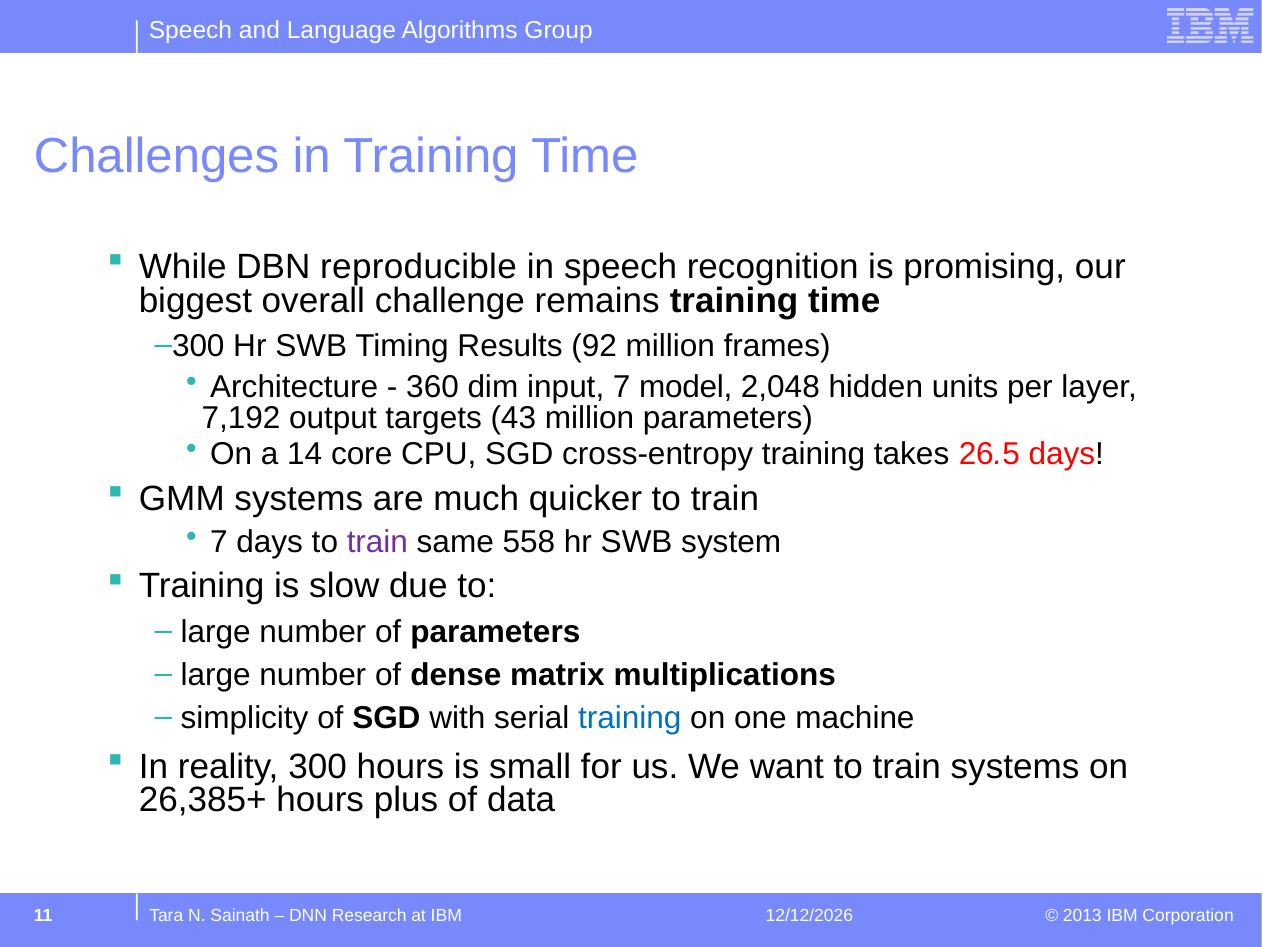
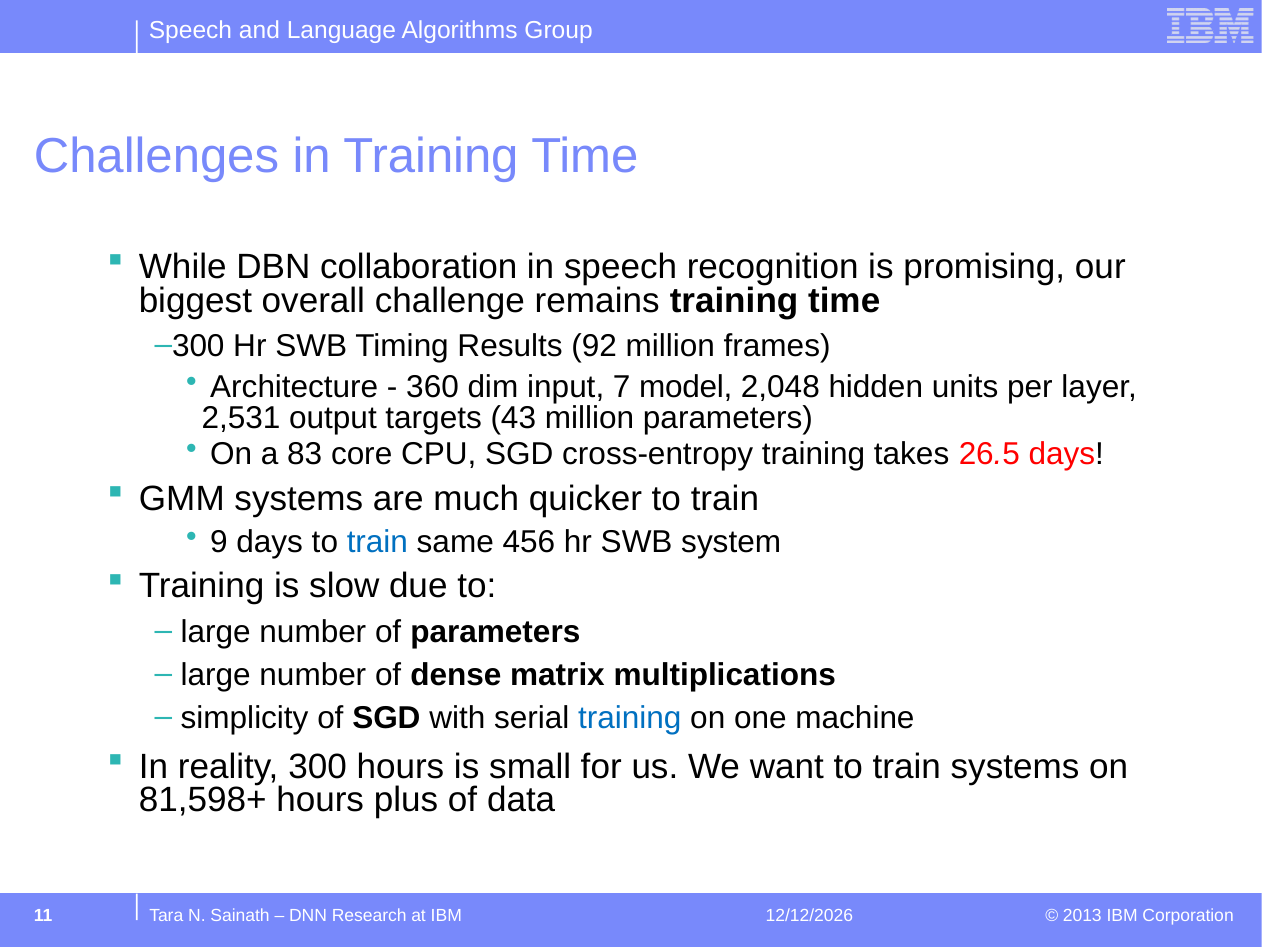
reproducible: reproducible -> collaboration
7,192: 7,192 -> 2,531
14: 14 -> 83
7 at (219, 542): 7 -> 9
train at (377, 542) colour: purple -> blue
558: 558 -> 456
26,385+: 26,385+ -> 81,598+
